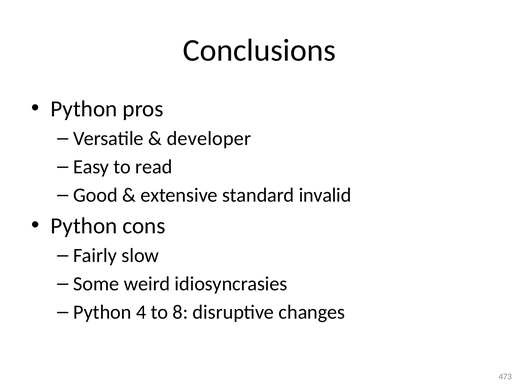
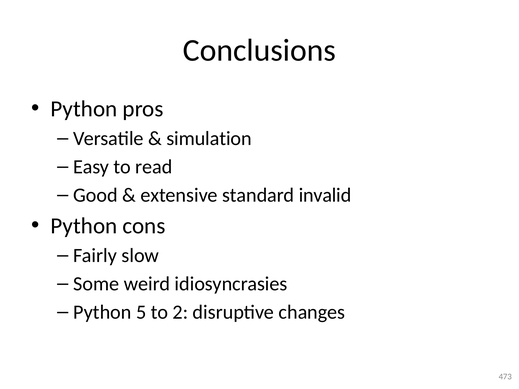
developer: developer -> simulation
4: 4 -> 5
8: 8 -> 2
